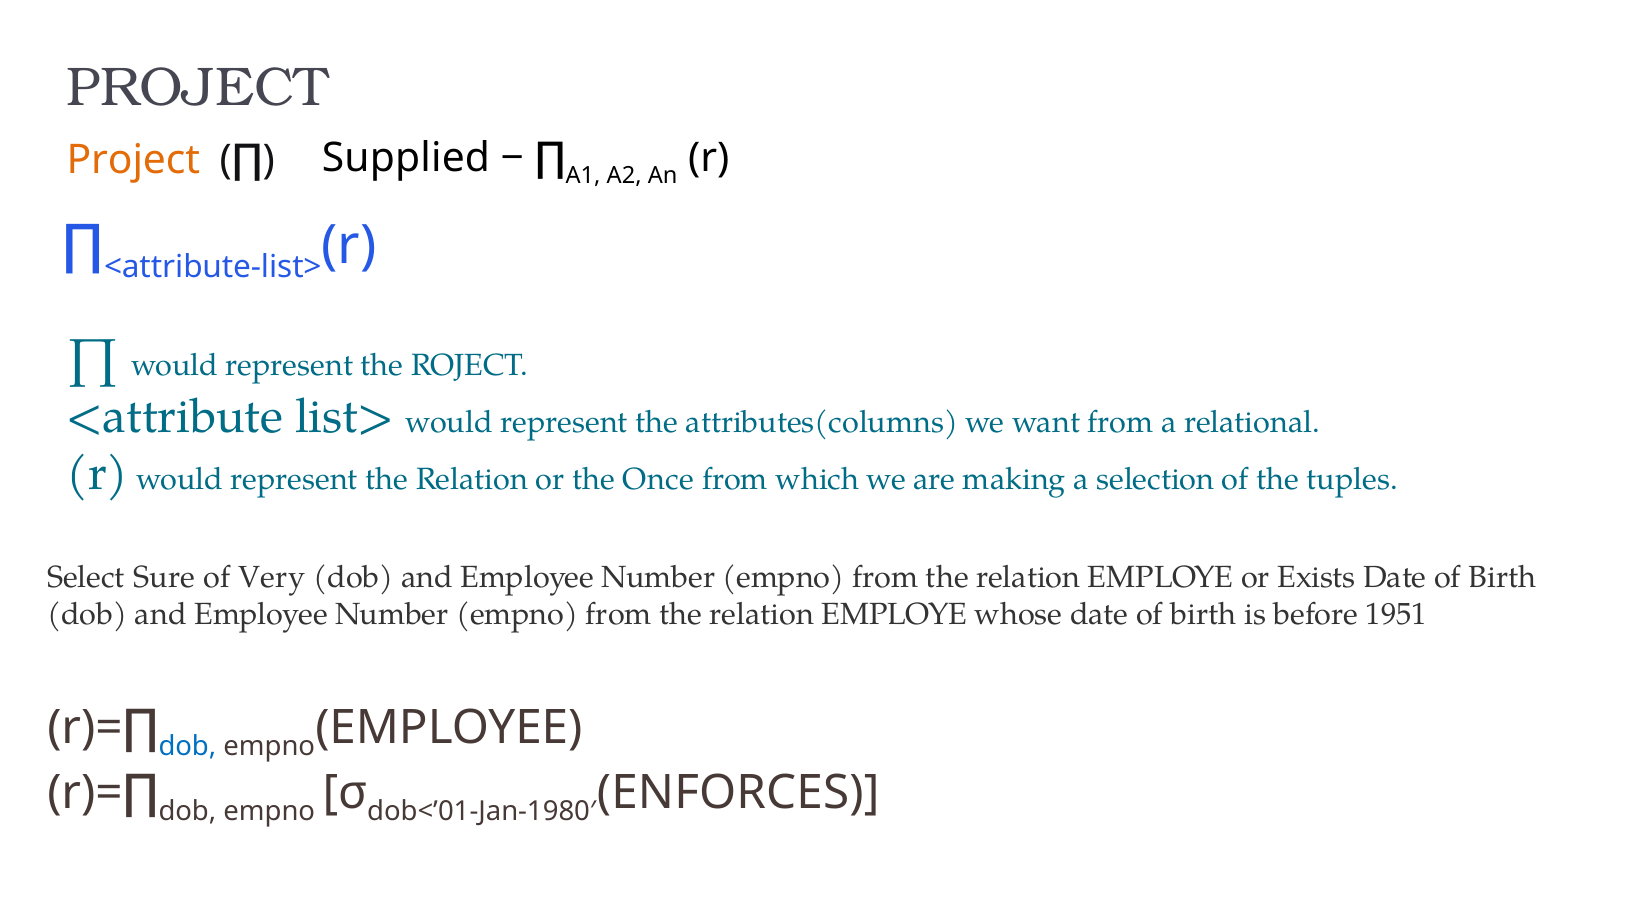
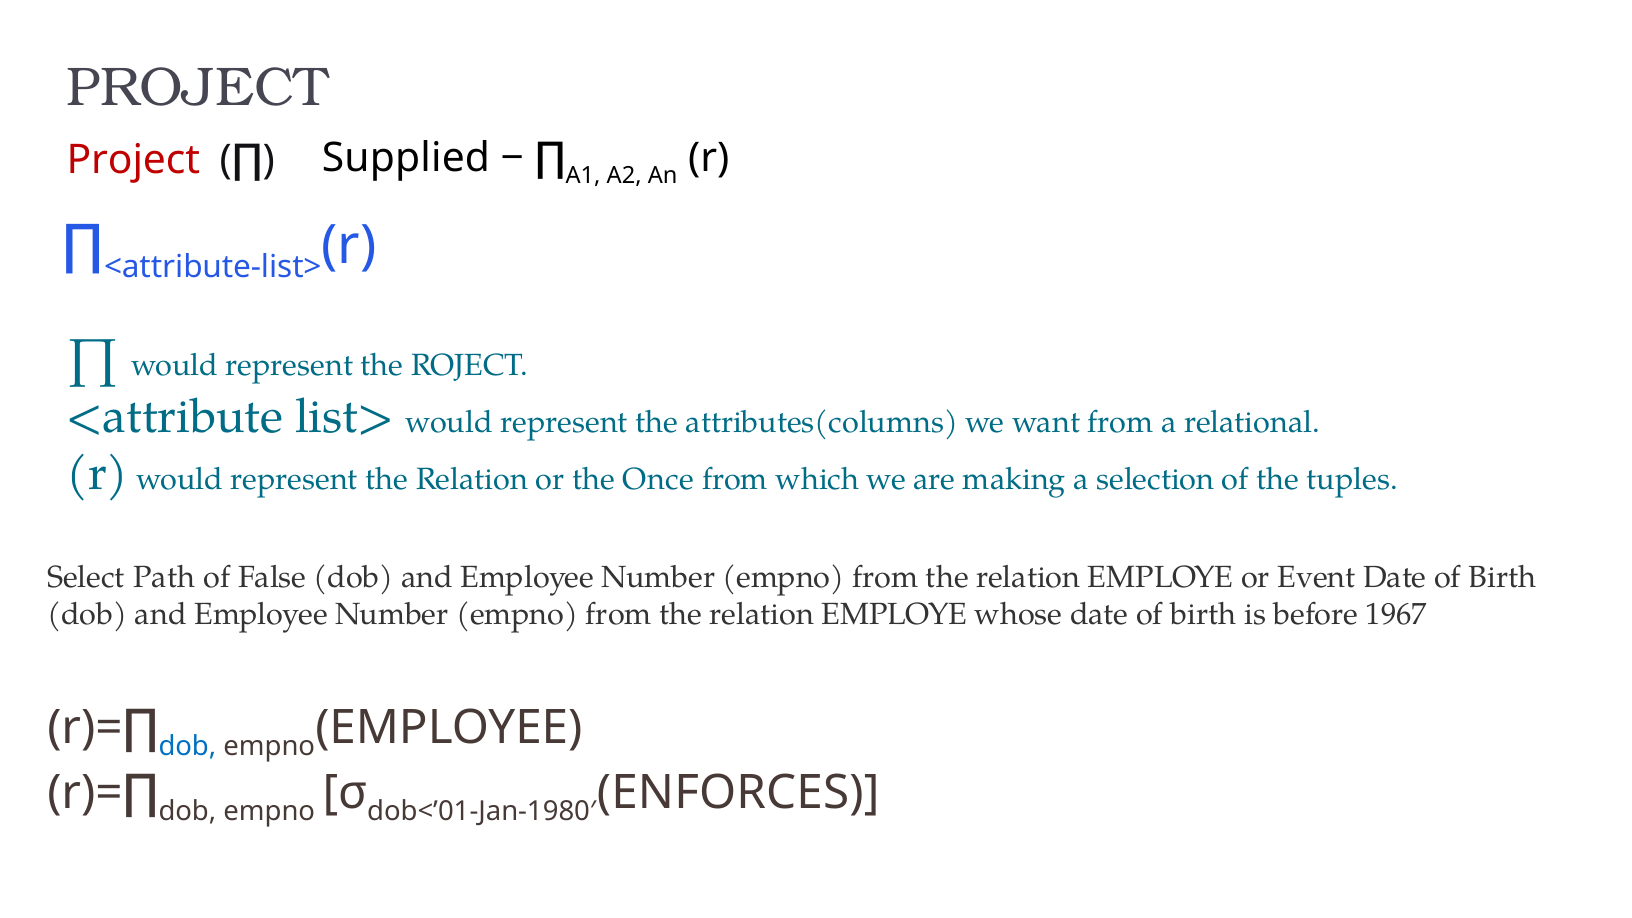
Project at (133, 160) colour: orange -> red
Sure: Sure -> Path
Very: Very -> False
Exists: Exists -> Event
1951: 1951 -> 1967
